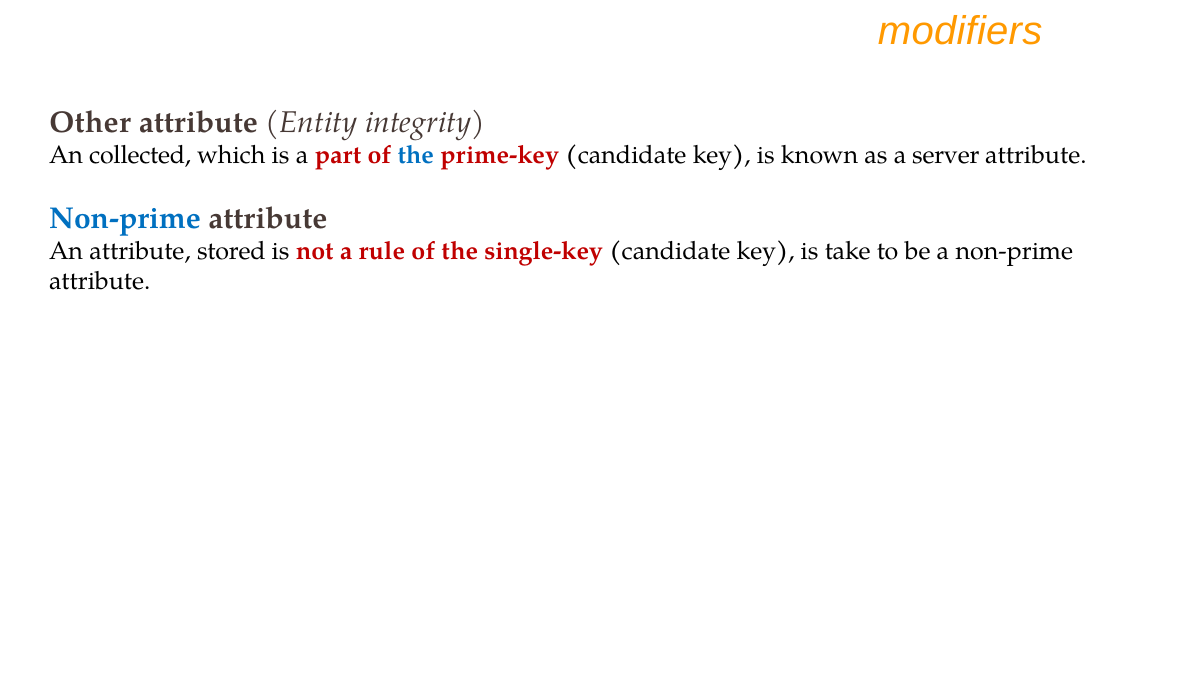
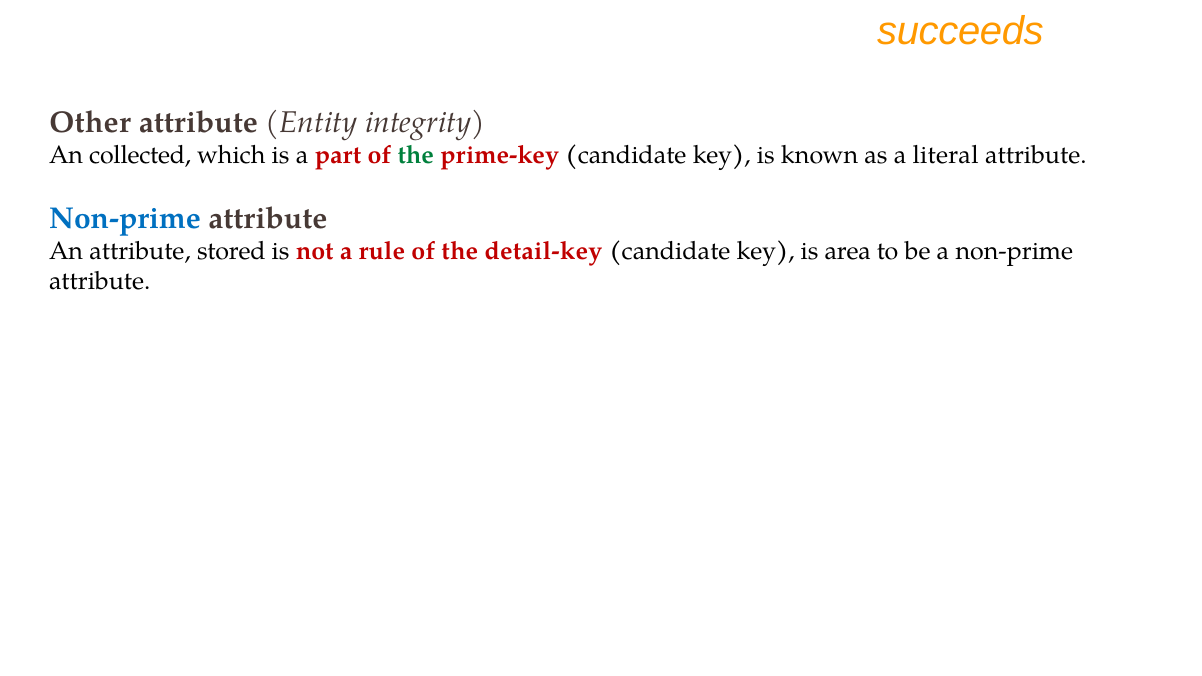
modifiers: modifiers -> succeeds
the at (416, 155) colour: blue -> green
server: server -> literal
single-key: single-key -> detail-key
take: take -> area
